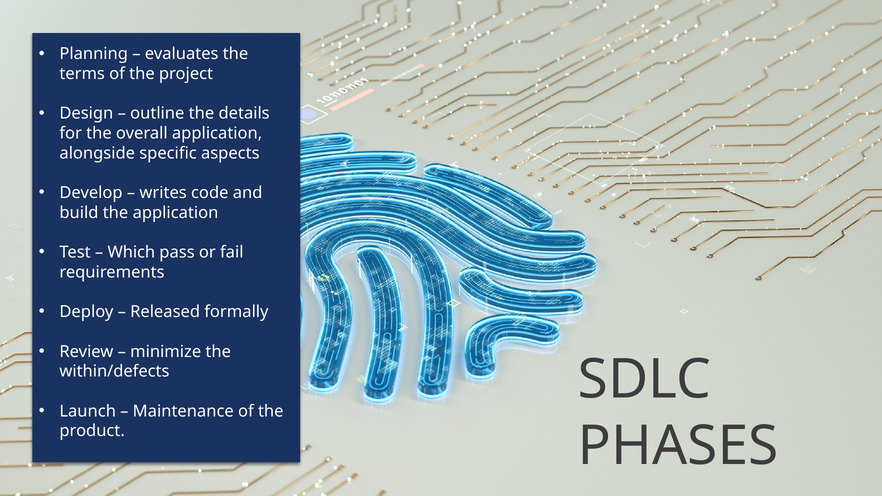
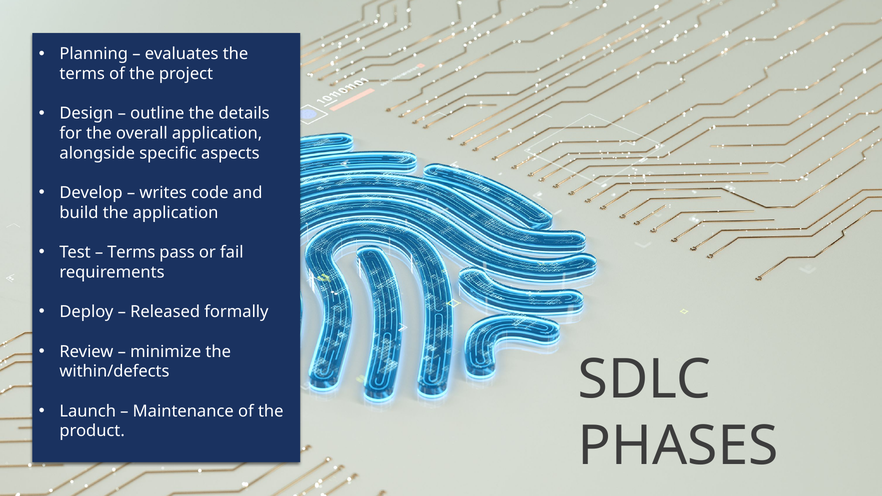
Which at (131, 252): Which -> Terms
